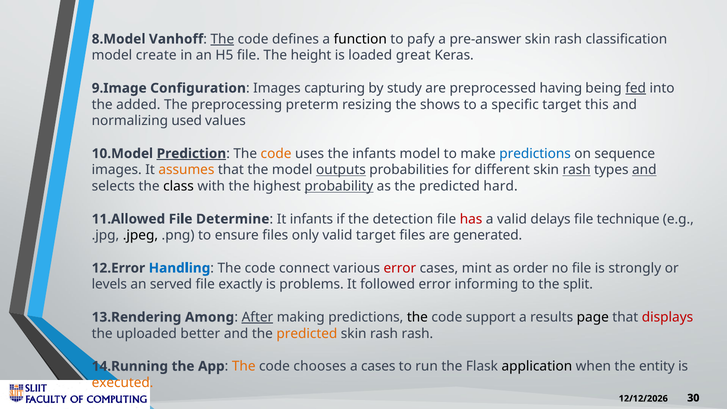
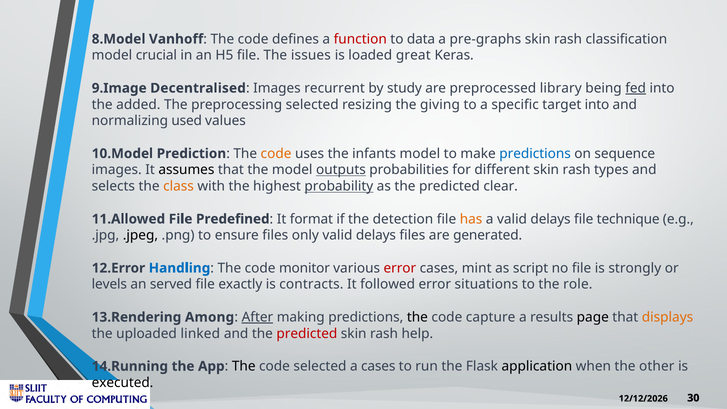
The at (222, 39) underline: present -> none
function colour: black -> red
pafy: pafy -> data
pre-answer: pre-answer -> pre-graphs
create: create -> crucial
height: height -> issues
Configuration: Configuration -> Decentralised
capturing: capturing -> recurrent
having: having -> library
preprocessing preterm: preterm -> selected
shows: shows -> giving
target this: this -> into
Prediction underline: present -> none
assumes colour: orange -> black
rash at (577, 170) underline: present -> none
and at (644, 170) underline: present -> none
class colour: black -> orange
hard: hard -> clear
Determine: Determine -> Predefined
It infants: infants -> format
has colour: red -> orange
only valid target: target -> delays
connect: connect -> monitor
order: order -> script
problems: problems -> contracts
informing: informing -> situations
split: split -> role
support: support -> capture
displays colour: red -> orange
better: better -> linked
predicted at (307, 333) colour: orange -> red
rash rash: rash -> help
The at (244, 366) colour: orange -> black
code chooses: chooses -> selected
entity: entity -> other
executed colour: orange -> black
